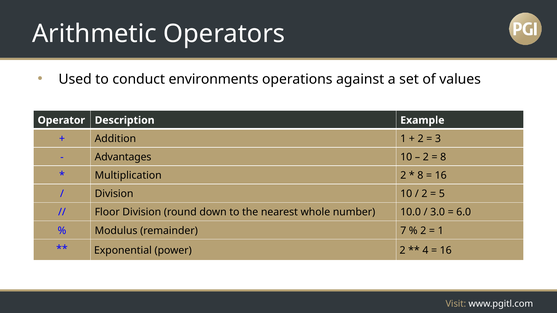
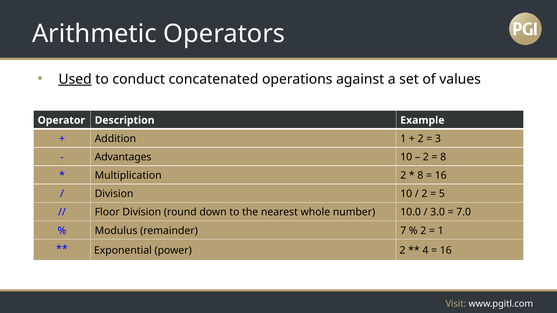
Used underline: none -> present
environments: environments -> concatenated
6.0: 6.0 -> 7.0
